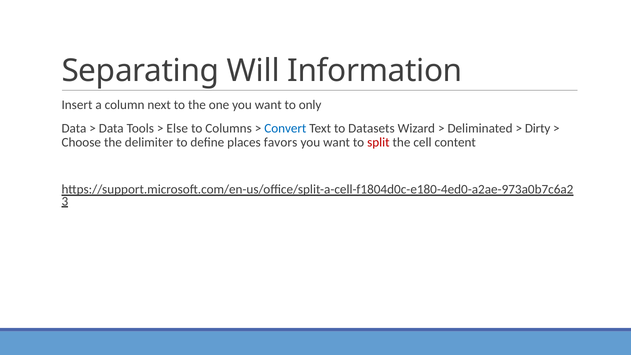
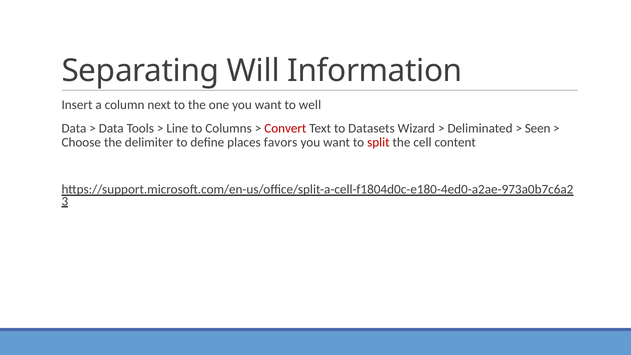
only: only -> well
Else: Else -> Line
Convert colour: blue -> red
Dirty: Dirty -> Seen
